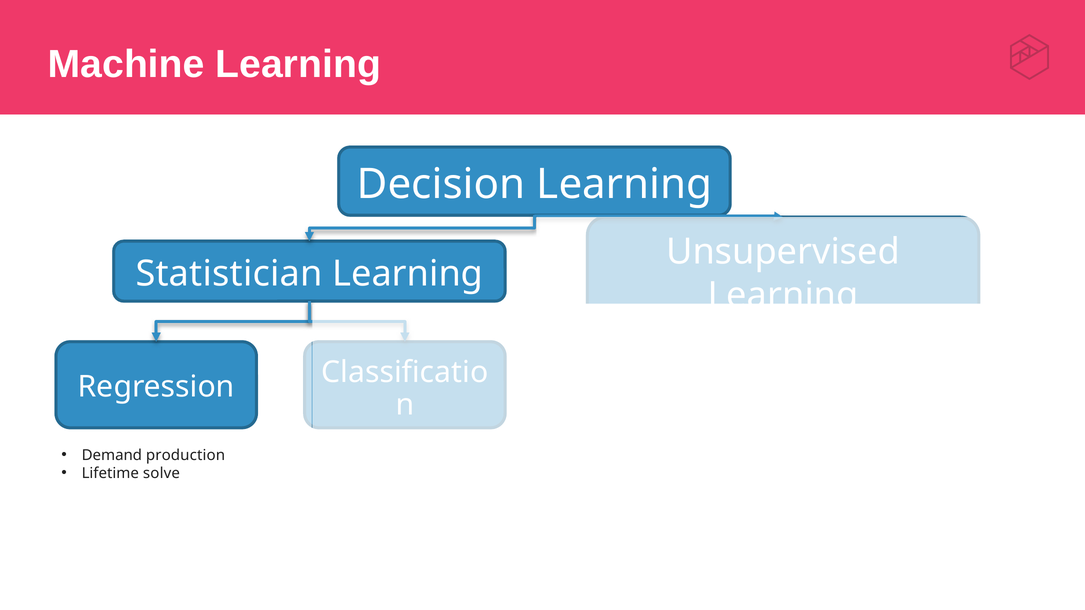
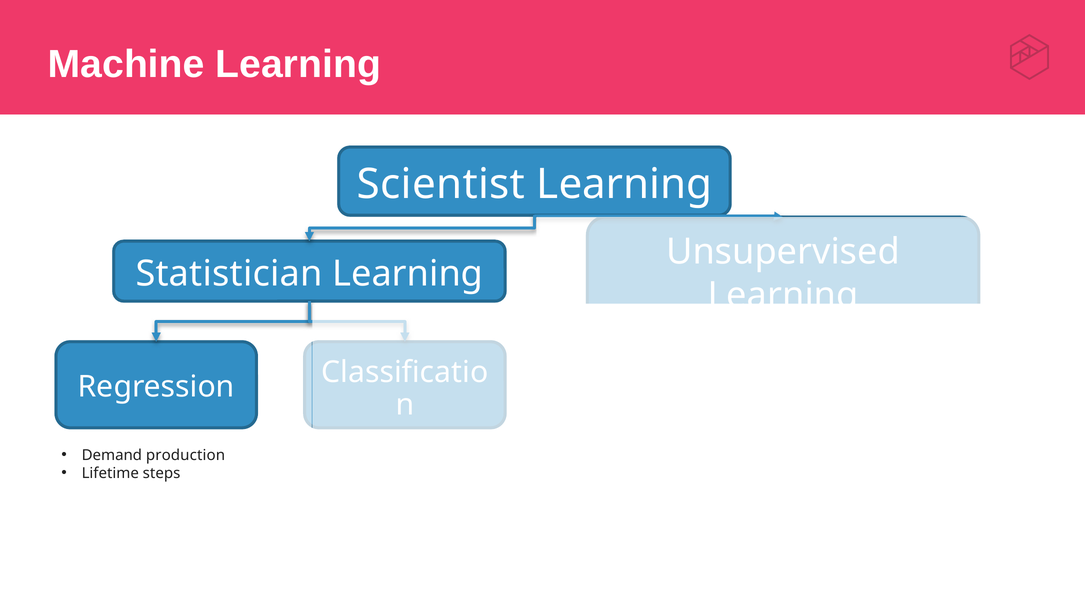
Decision: Decision -> Scientist
solve: solve -> steps
